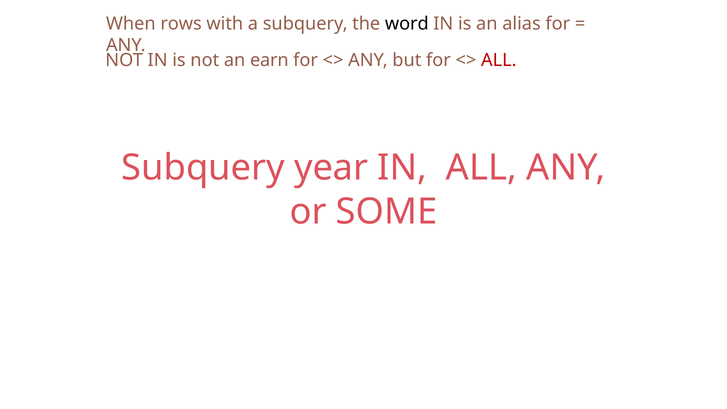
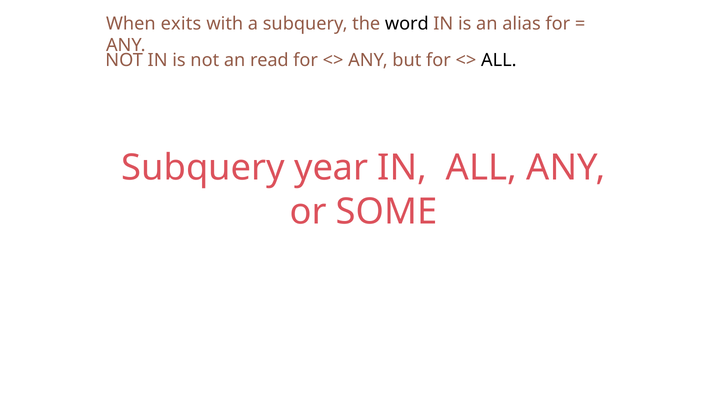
rows: rows -> exits
earn: earn -> read
ALL at (499, 60) colour: red -> black
